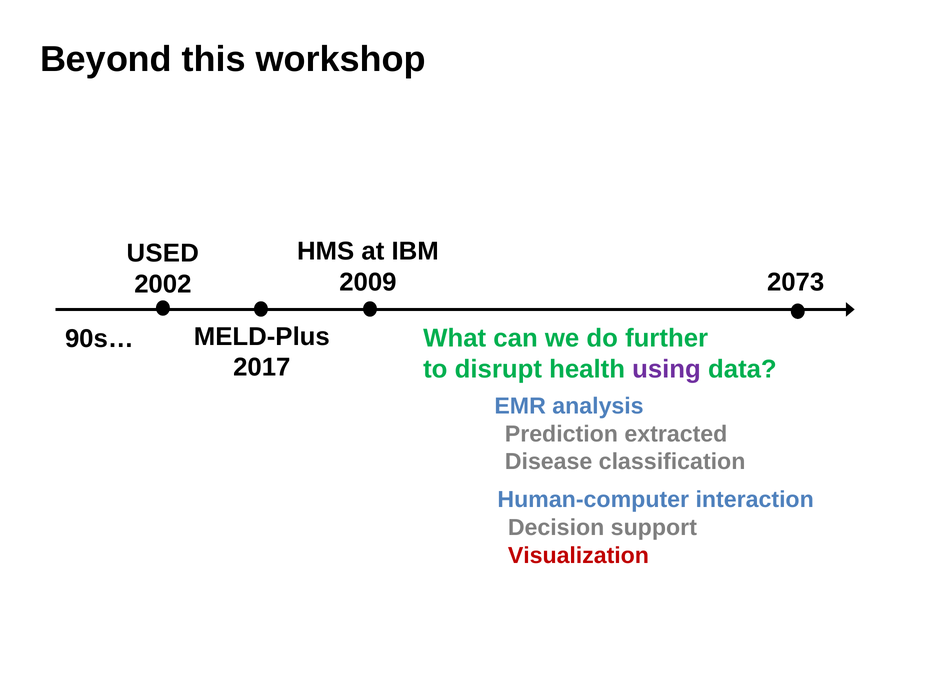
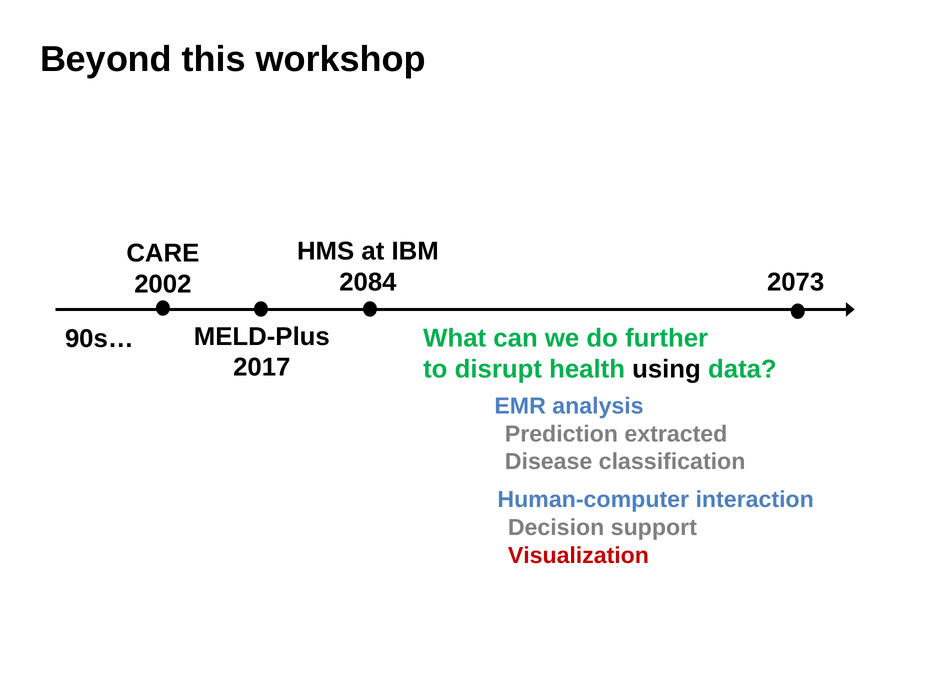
USED: USED -> CARE
2009: 2009 -> 2084
using colour: purple -> black
